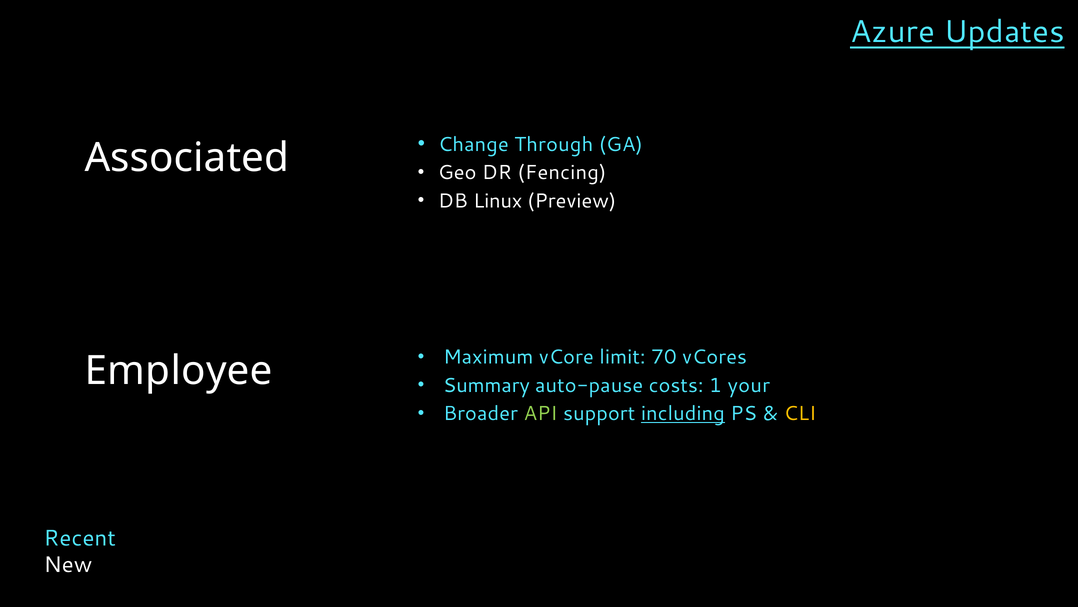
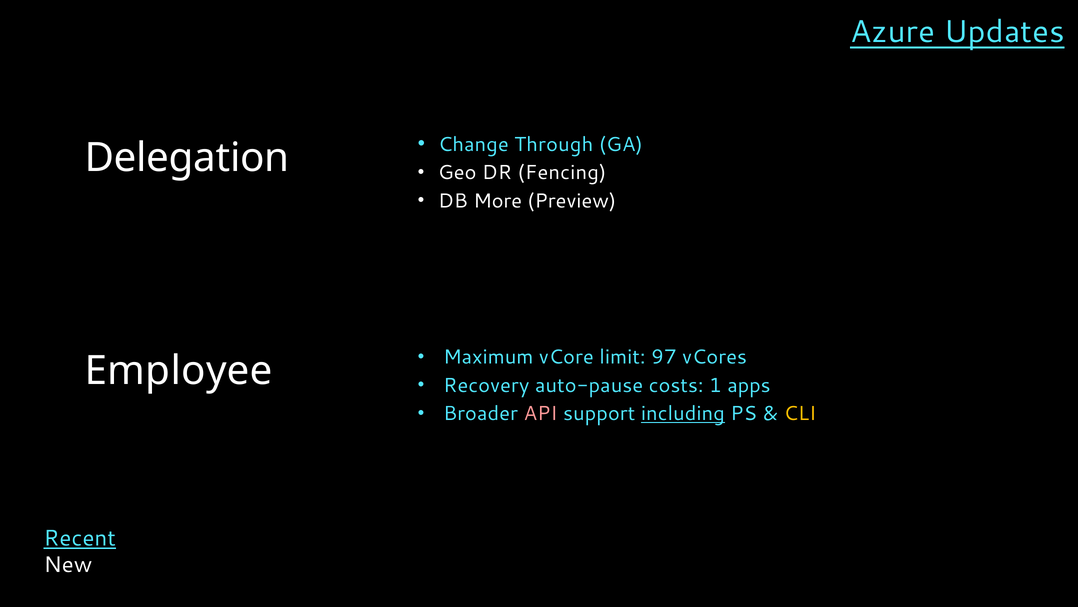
Associated: Associated -> Delegation
Linux: Linux -> More
70: 70 -> 97
Summary: Summary -> Recovery
your: your -> apps
API colour: light green -> pink
Recent underline: none -> present
